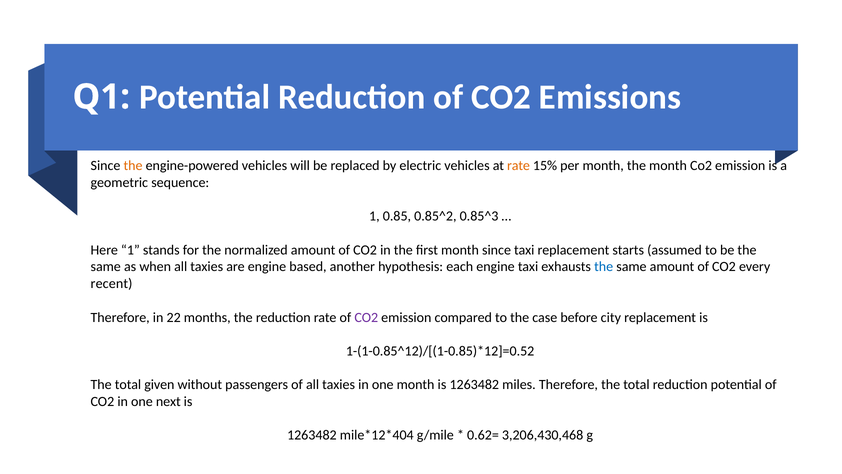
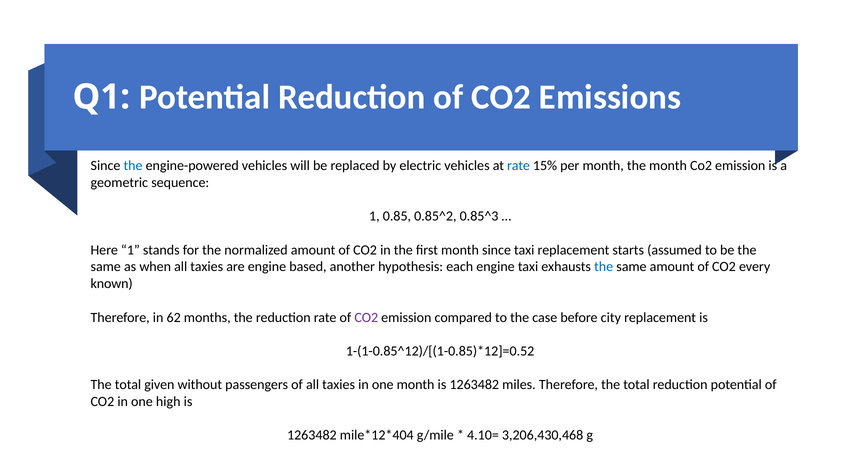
the at (133, 166) colour: orange -> blue
rate at (519, 166) colour: orange -> blue
recent: recent -> known
22: 22 -> 62
next: next -> high
0.62=: 0.62= -> 4.10=
